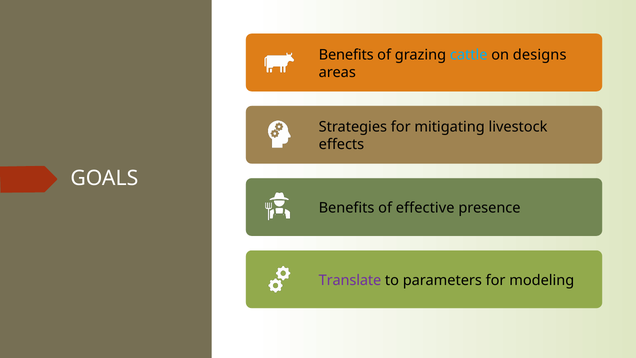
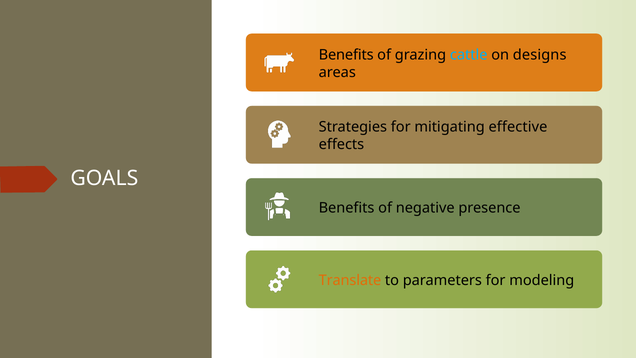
livestock: livestock -> effective
effective: effective -> negative
Translate colour: purple -> orange
